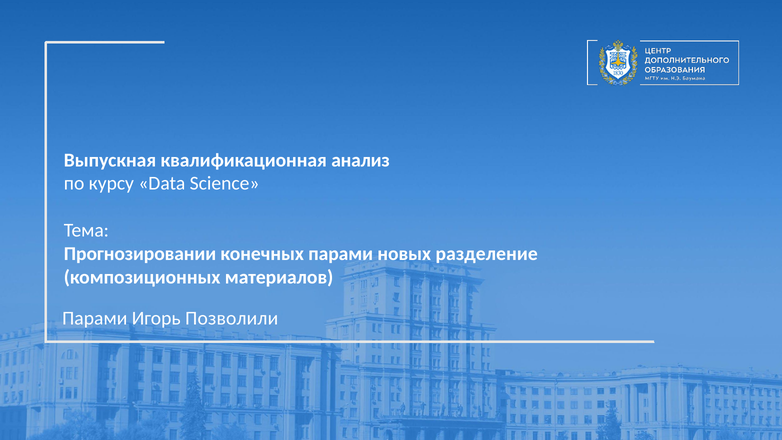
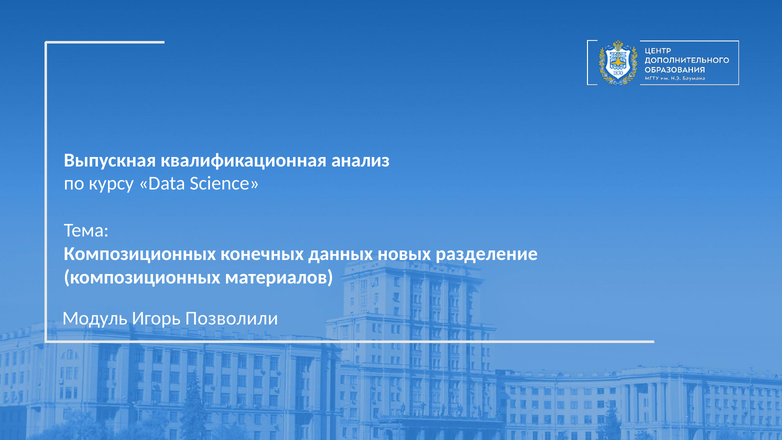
Прогнозировании at (140, 254): Прогнозировании -> Композиционных
конечных парами: парами -> данных
Парами at (95, 318): Парами -> Модуль
